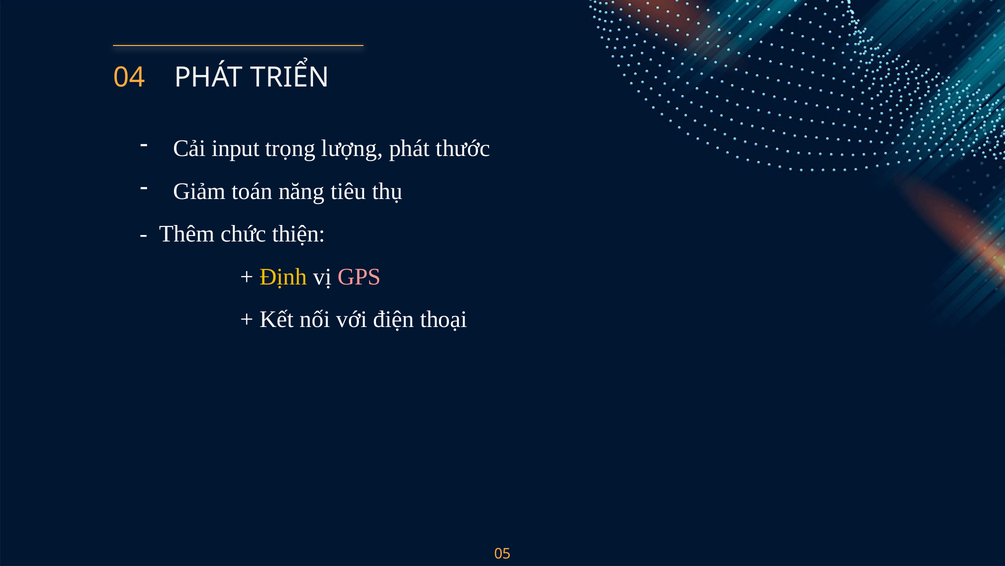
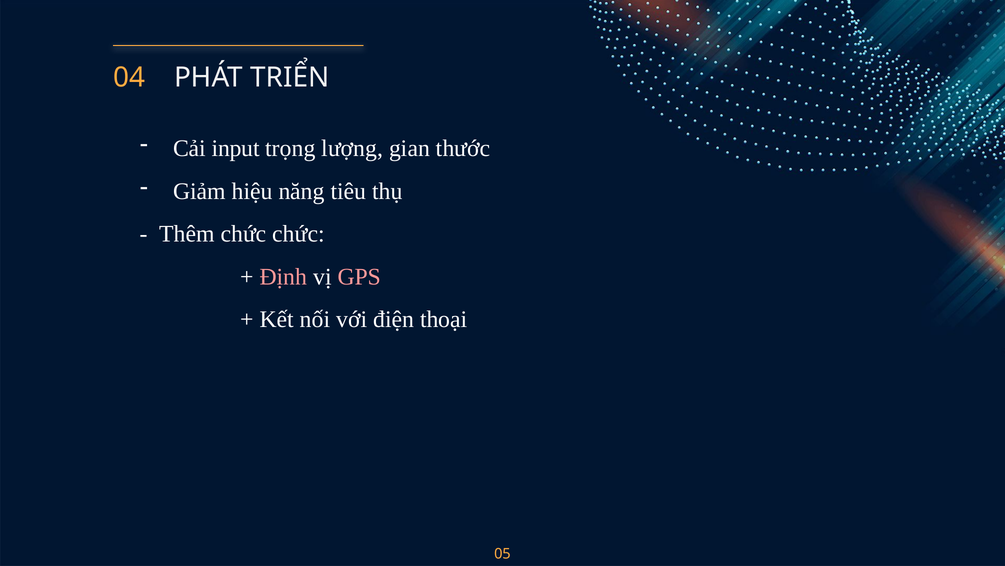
lượng phát: phát -> gian
toán: toán -> hiệu
chức thiện: thiện -> chức
Định colour: yellow -> pink
